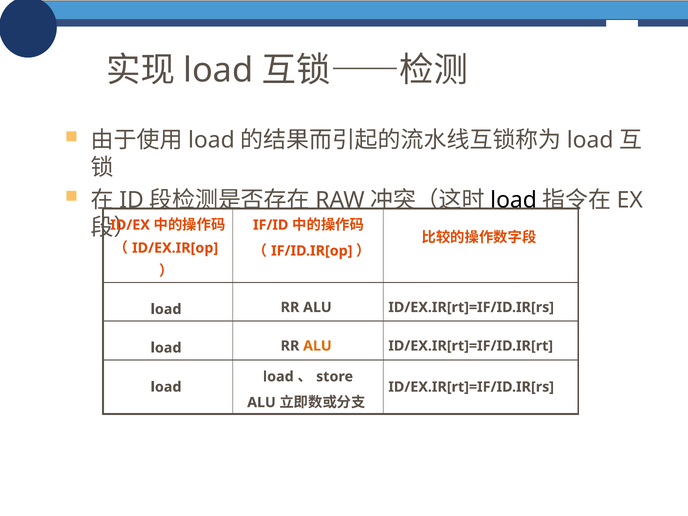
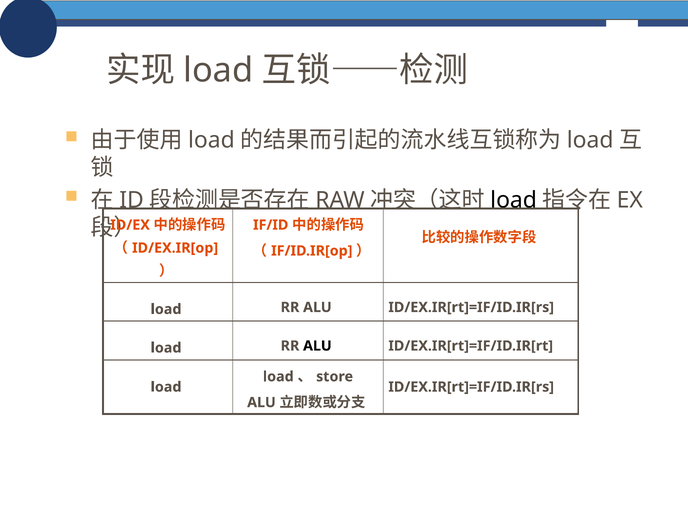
ALU at (317, 346) colour: orange -> black
